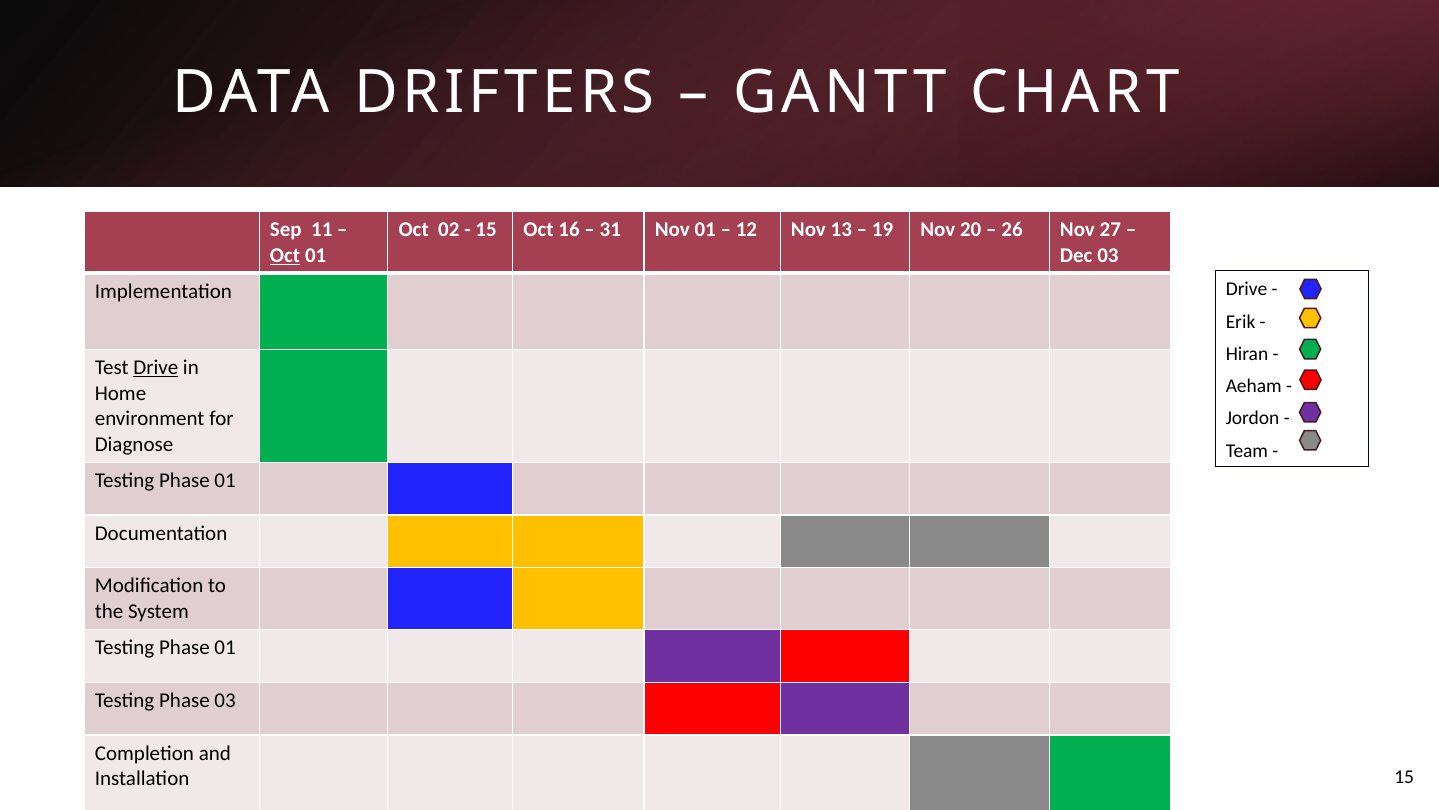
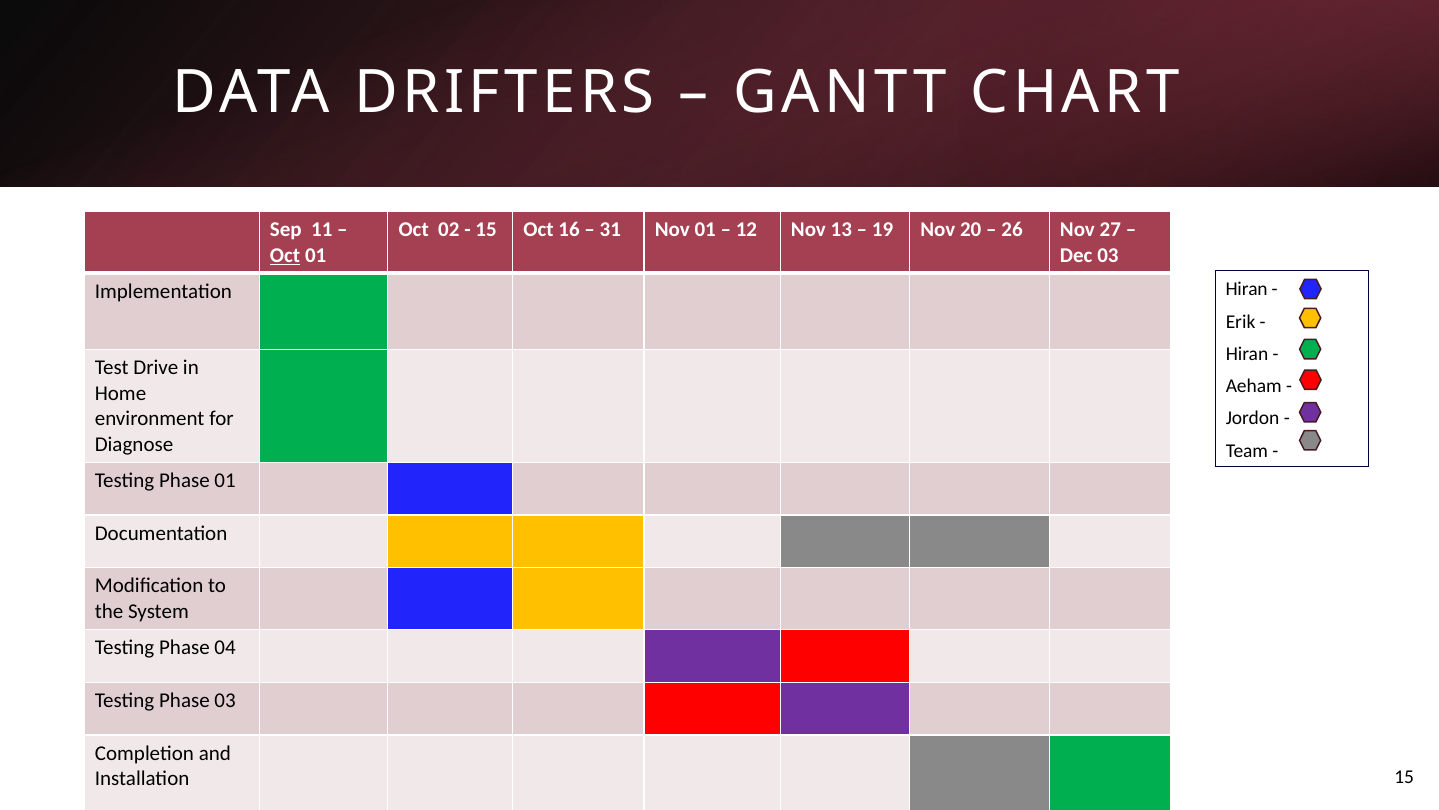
Drive at (1247, 289): Drive -> Hiran
Drive at (156, 367) underline: present -> none
01 at (225, 648): 01 -> 04
